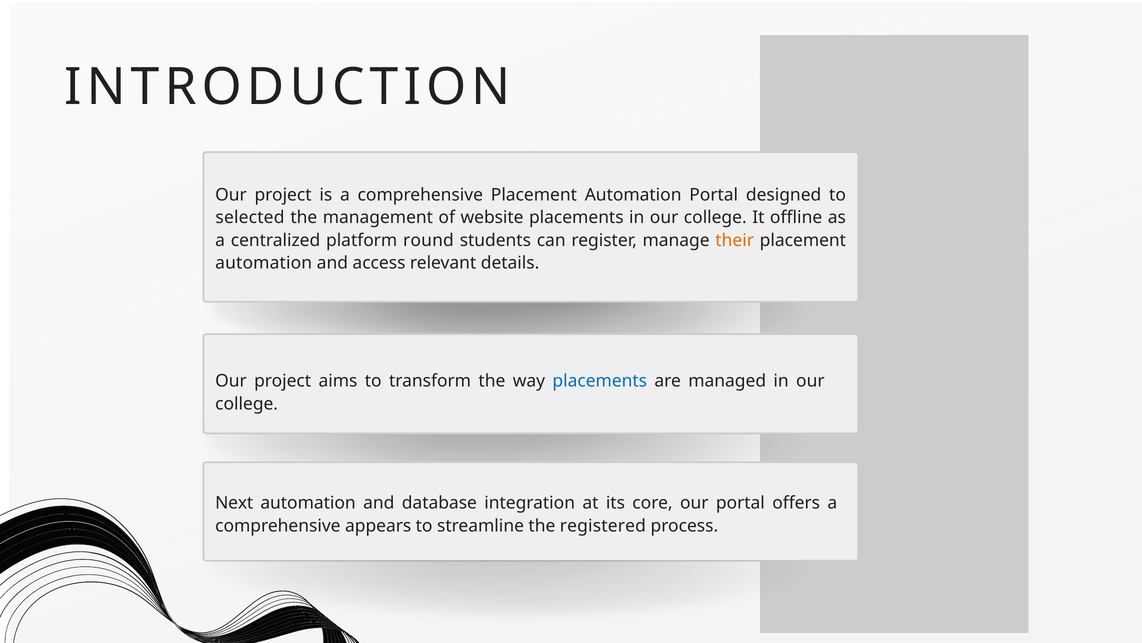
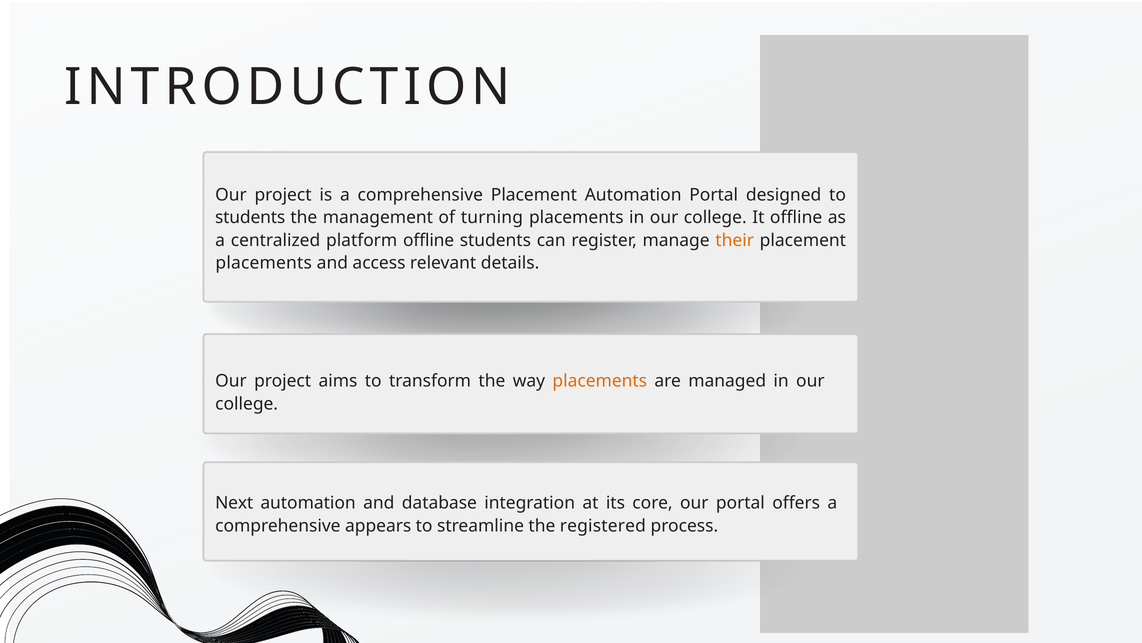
selected at (250, 217): selected -> students
website: website -> turning
platform round: round -> offline
automation at (264, 263): automation -> placements
placements at (600, 381) colour: blue -> orange
